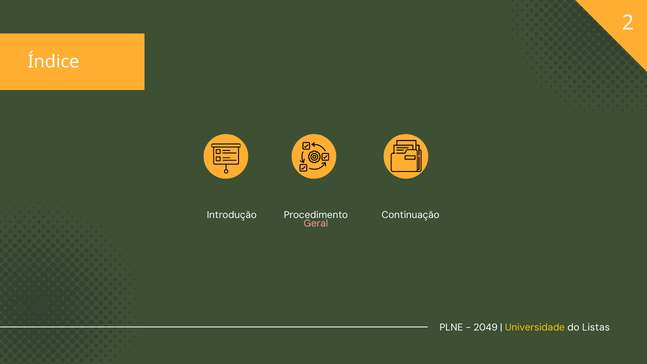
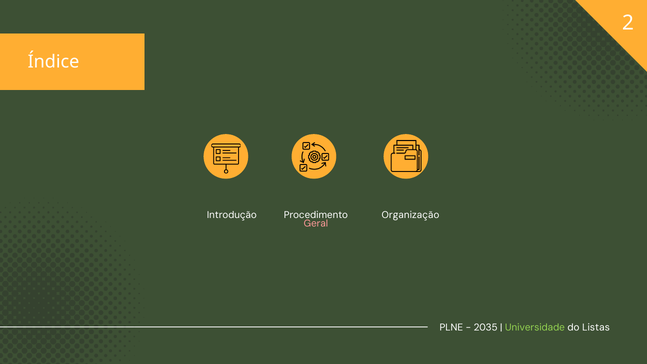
Continuação: Continuação -> Organização
2049: 2049 -> 2035
Universidade colour: yellow -> light green
